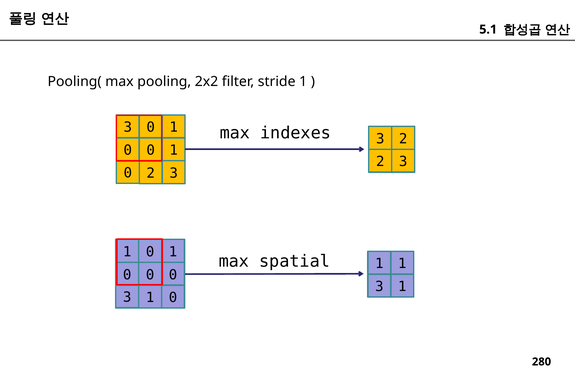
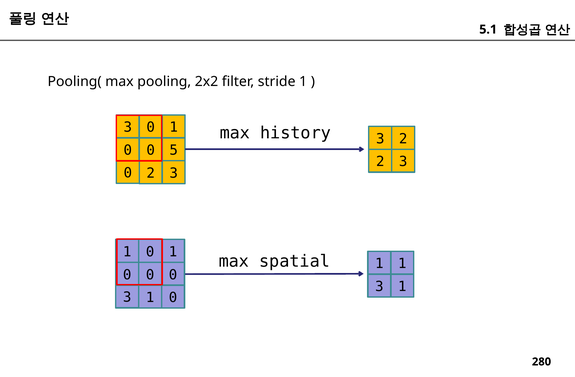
indexes: indexes -> history
1 at (174, 150): 1 -> 5
